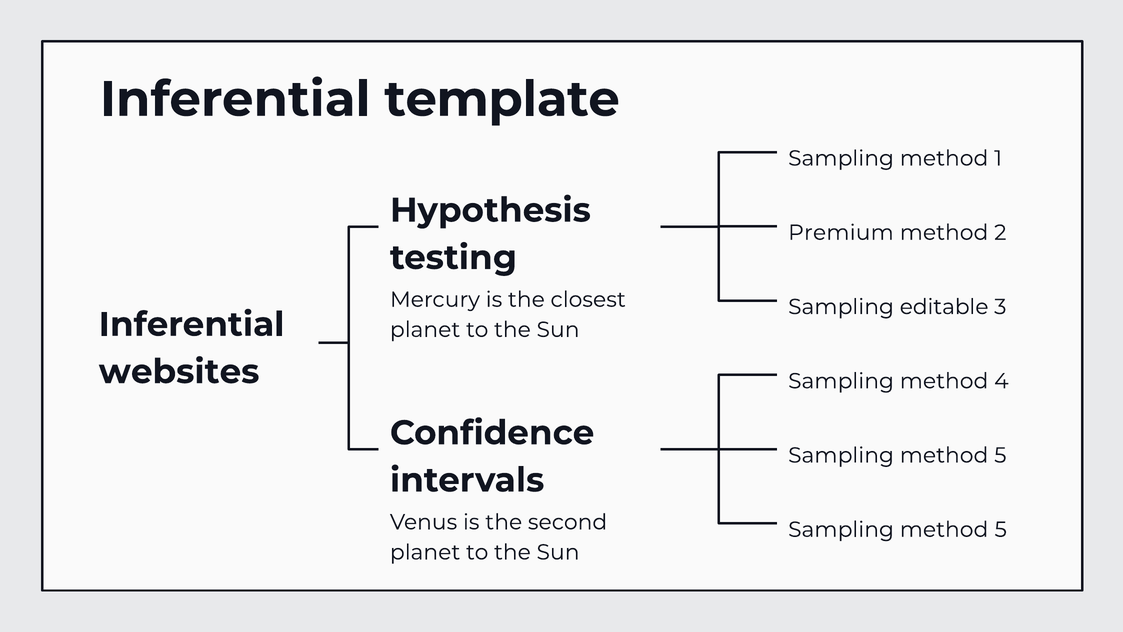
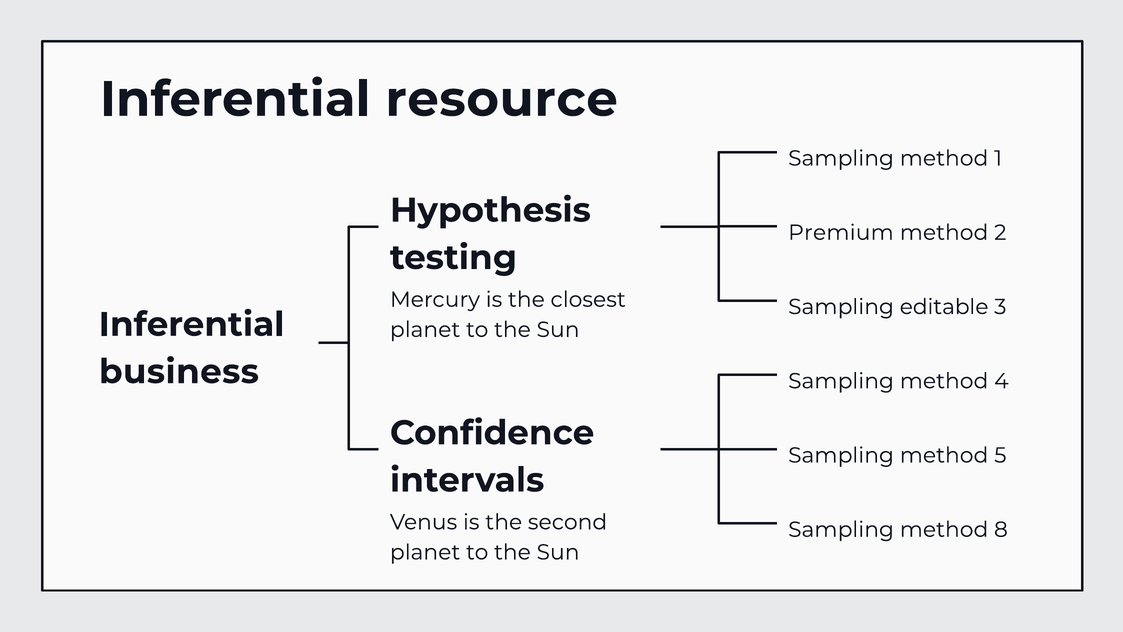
template: template -> resource
websites: websites -> business
5 at (1001, 529): 5 -> 8
